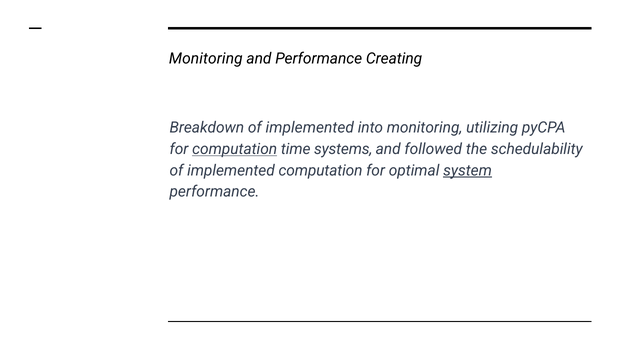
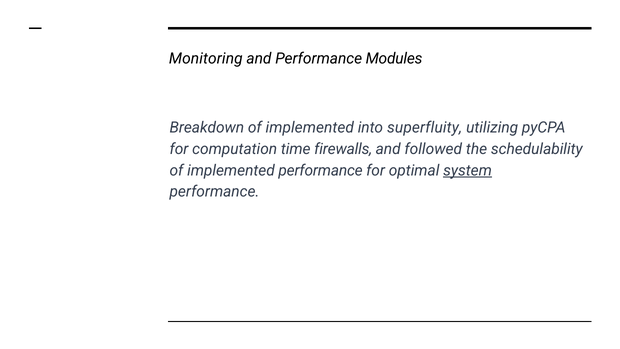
Creating: Creating -> Modules
into monitoring: monitoring -> superfluity
computation at (235, 149) underline: present -> none
systems: systems -> firewalls
implemented computation: computation -> performance
